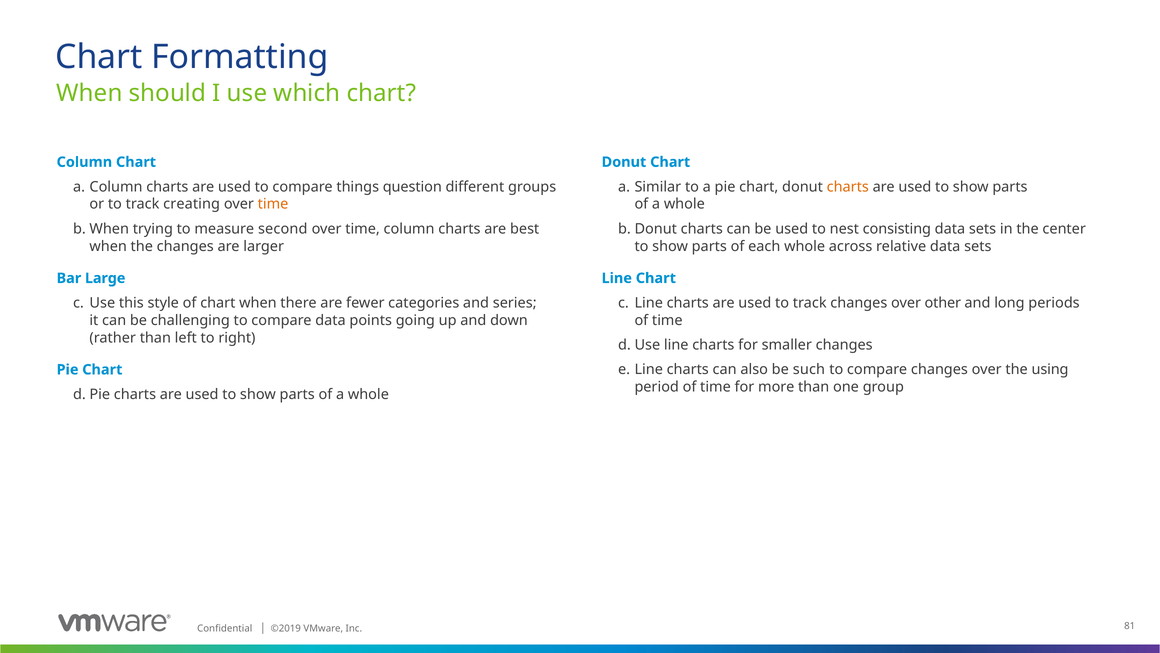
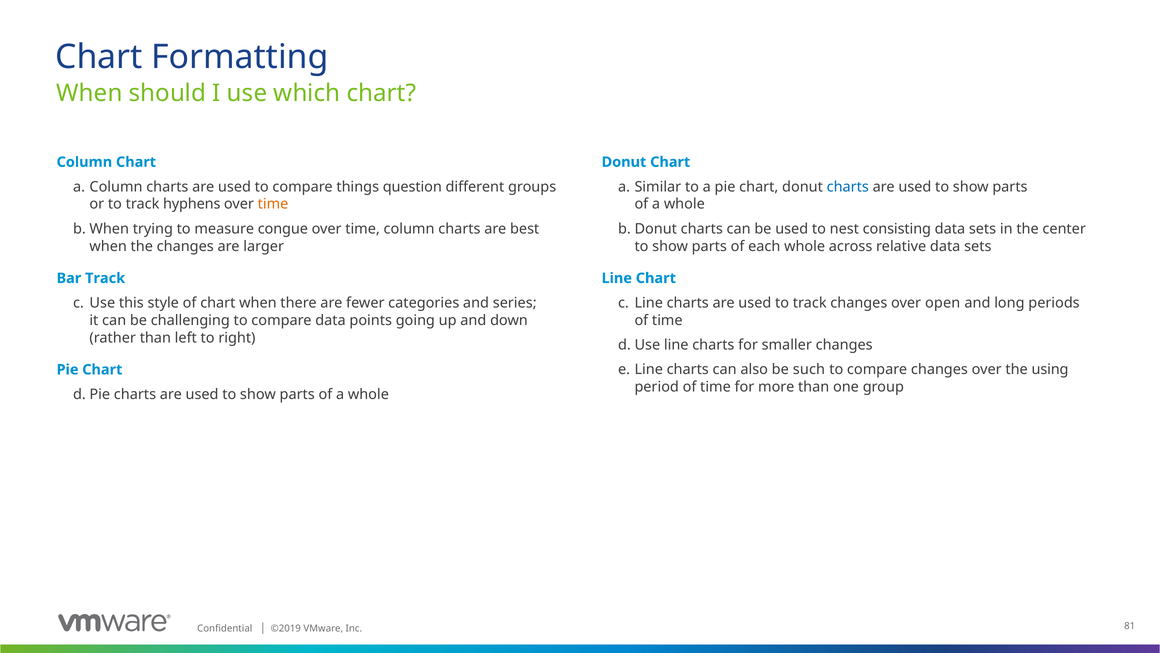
charts at (848, 187) colour: orange -> blue
creating: creating -> hyphens
second: second -> congue
Bar Large: Large -> Track
other: other -> open
